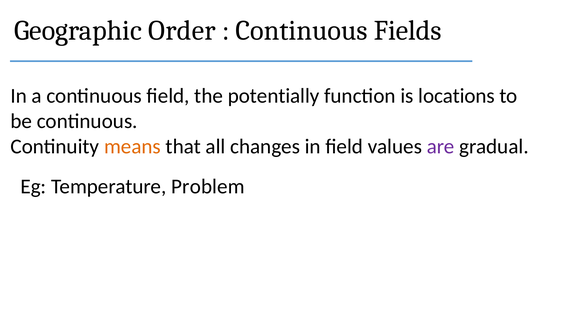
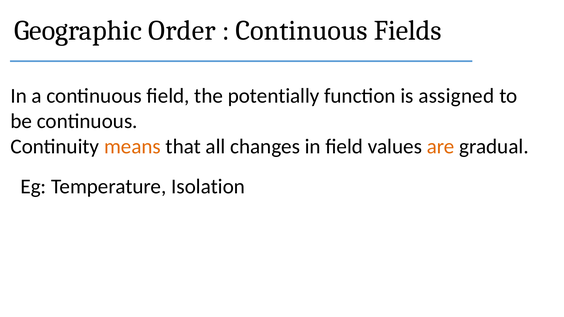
locations: locations -> assigned
are colour: purple -> orange
Problem: Problem -> Isolation
